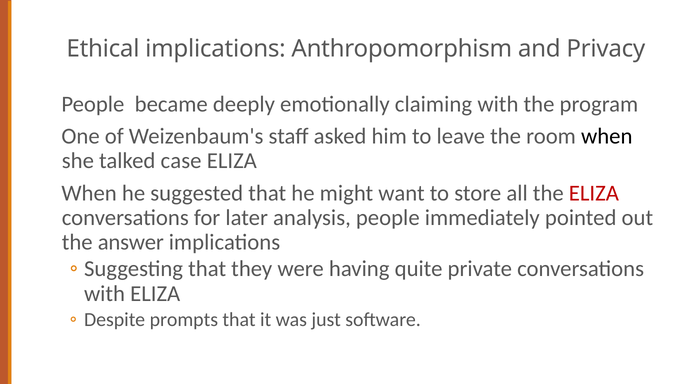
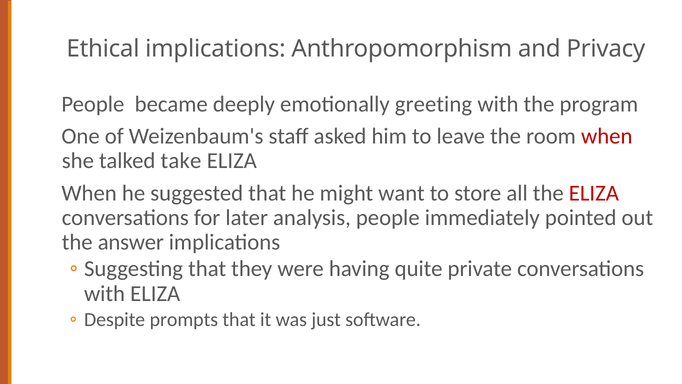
claiming: claiming -> greeting
when at (607, 136) colour: black -> red
case: case -> take
